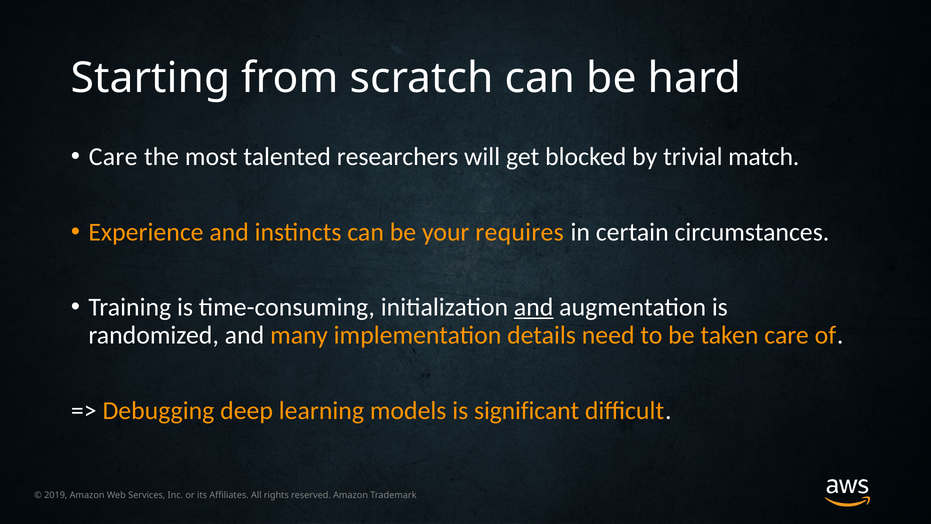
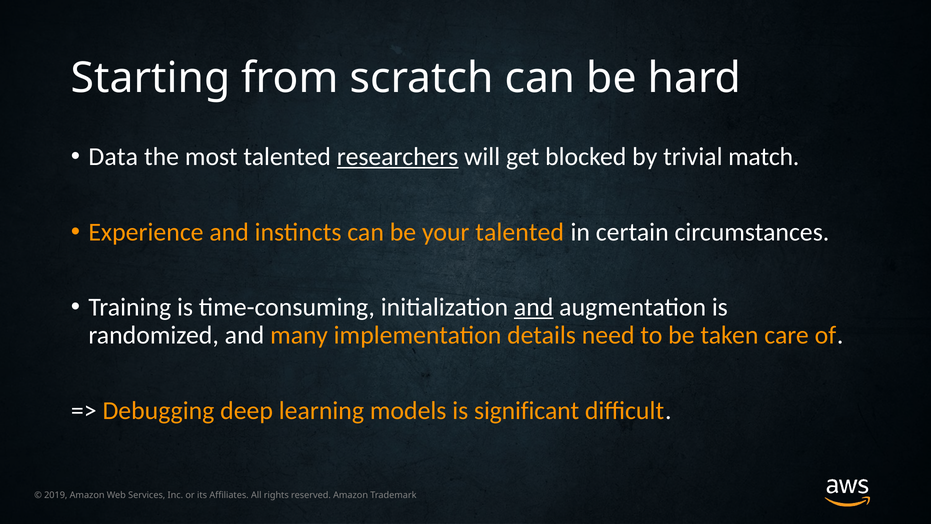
Care at (113, 157): Care -> Data
researchers underline: none -> present
your requires: requires -> talented
